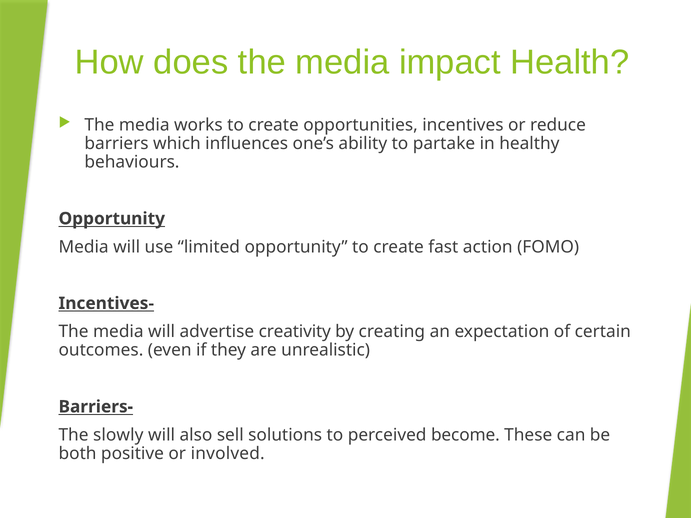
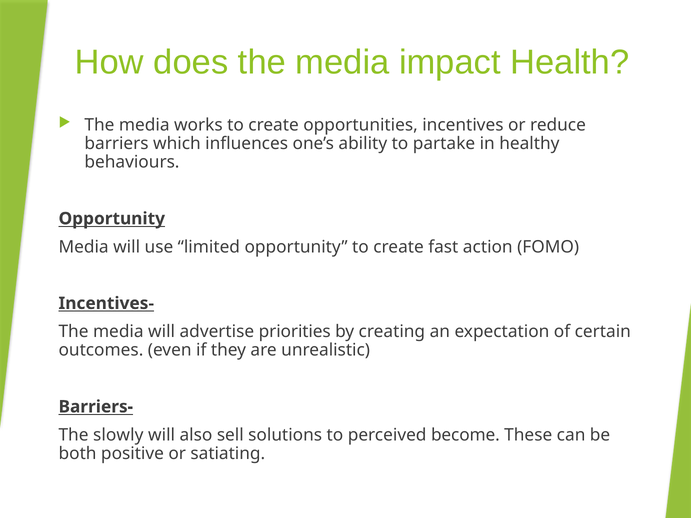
creativity: creativity -> priorities
involved: involved -> satiating
